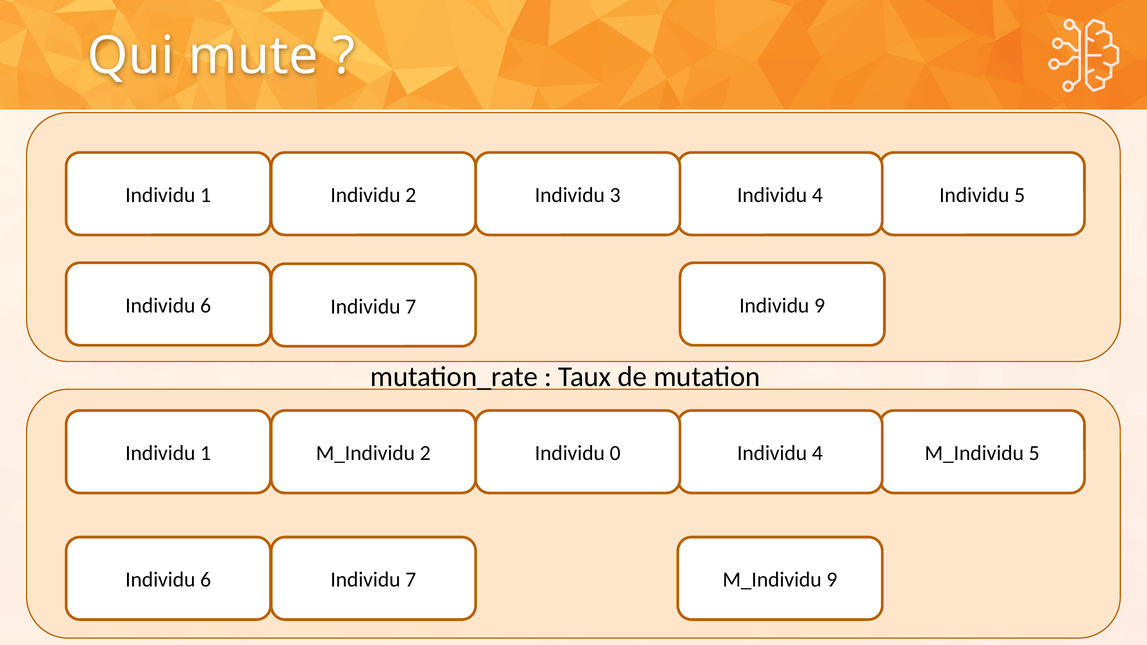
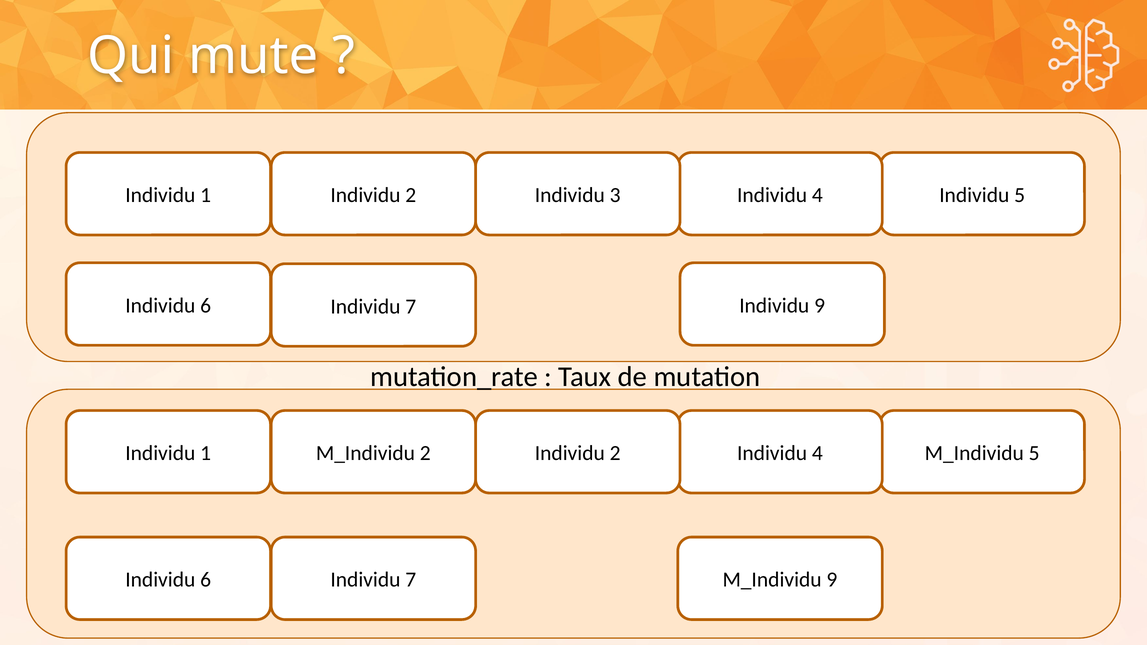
0 at (615, 453): 0 -> 2
